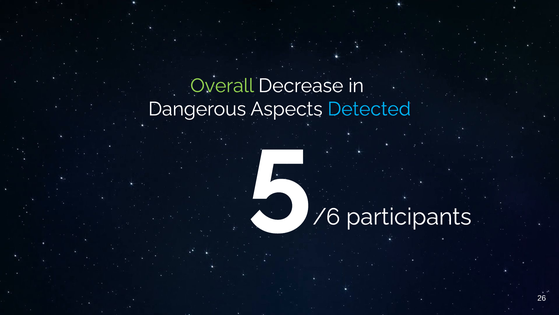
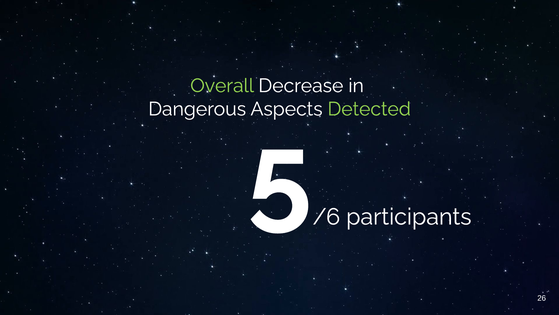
Detected colour: light blue -> light green
